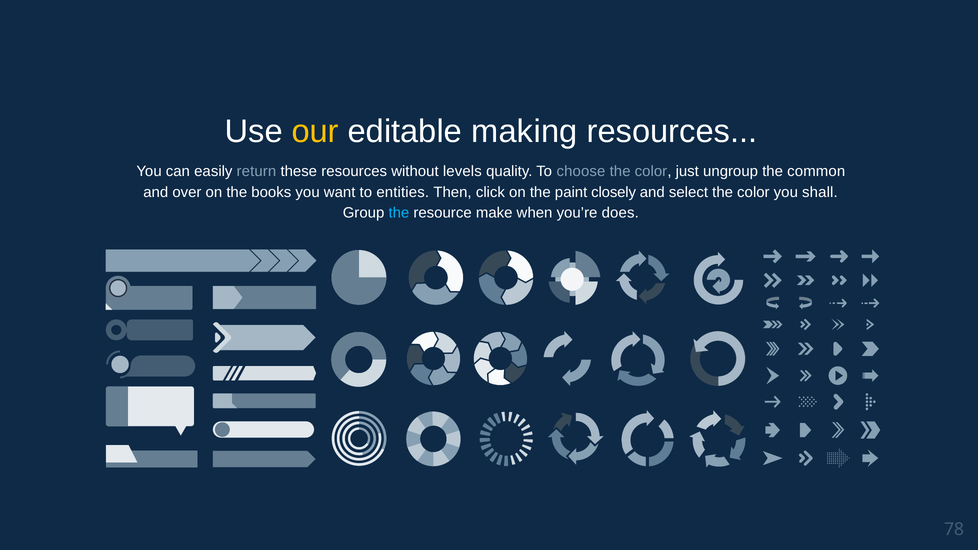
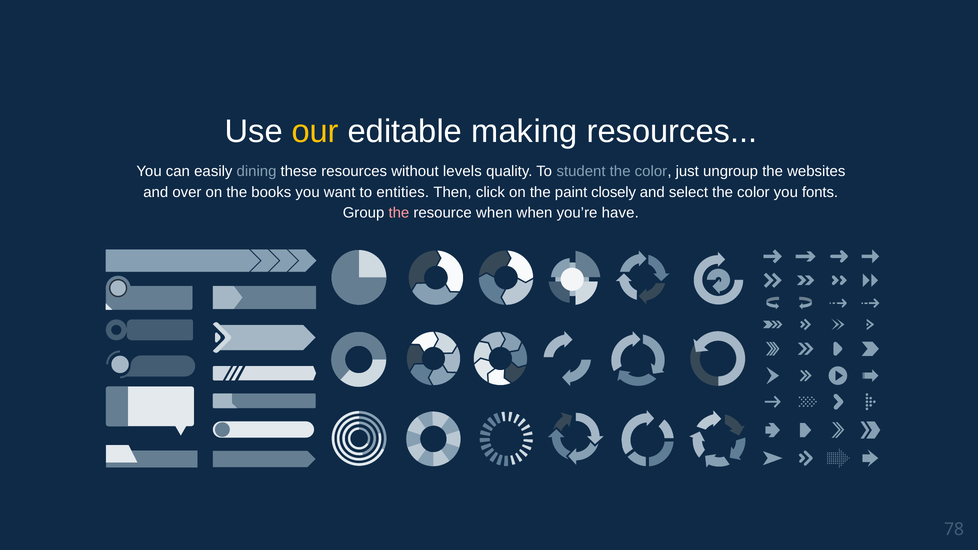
return: return -> dining
choose: choose -> student
common: common -> websites
shall: shall -> fonts
the at (399, 213) colour: light blue -> pink
resource make: make -> when
does: does -> have
